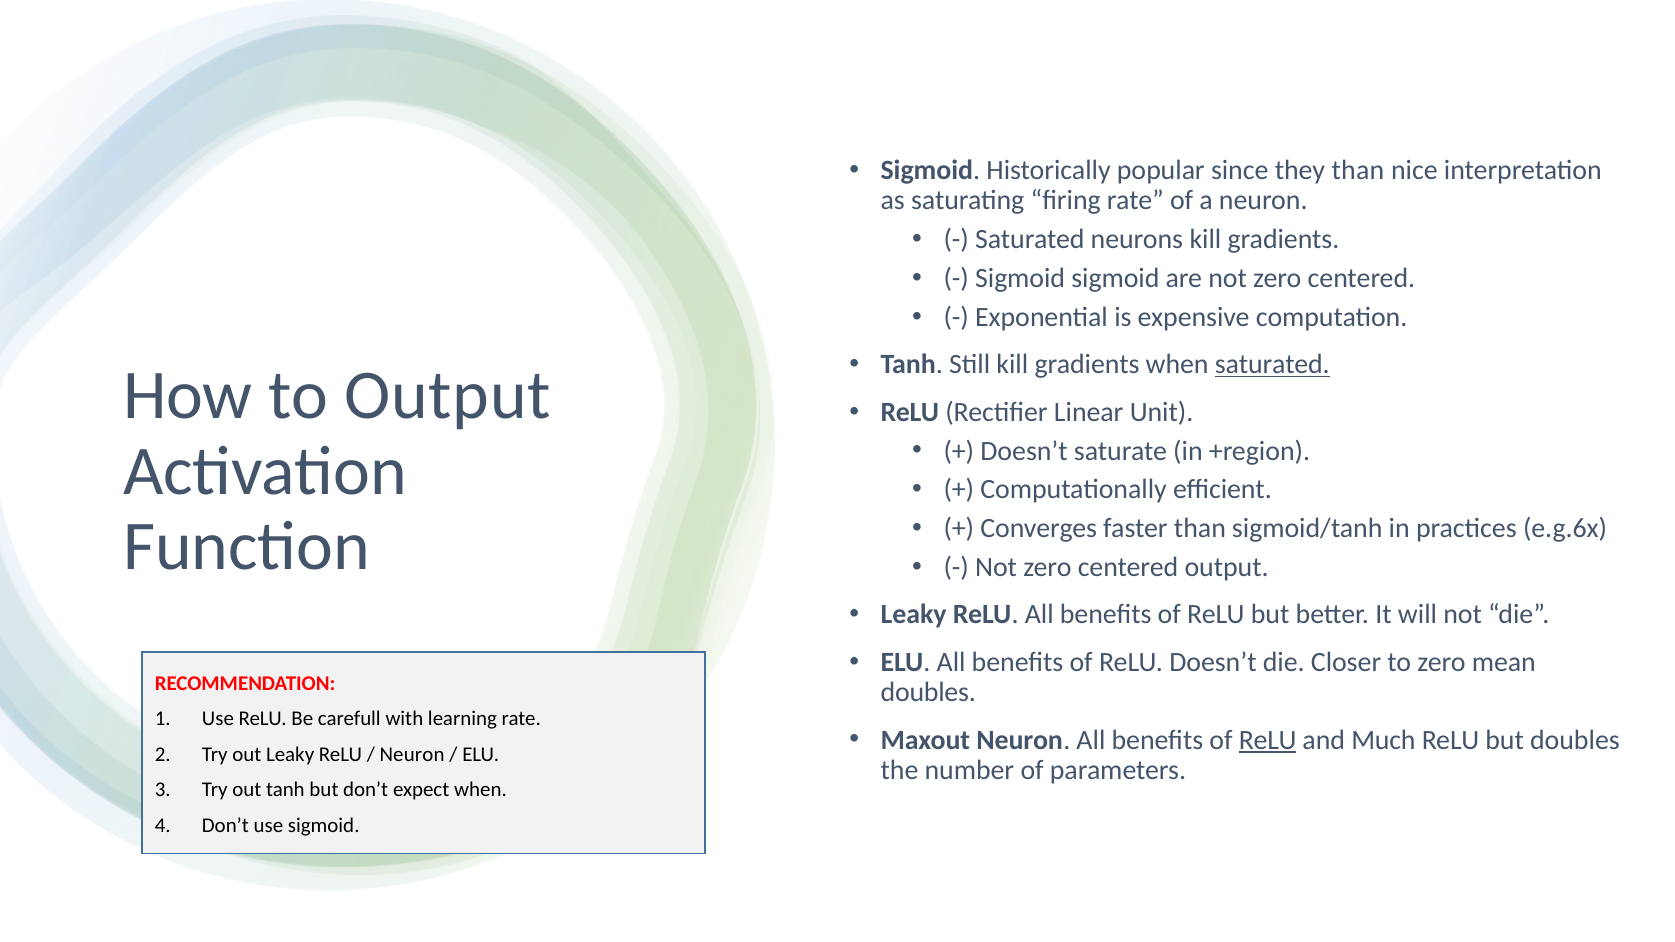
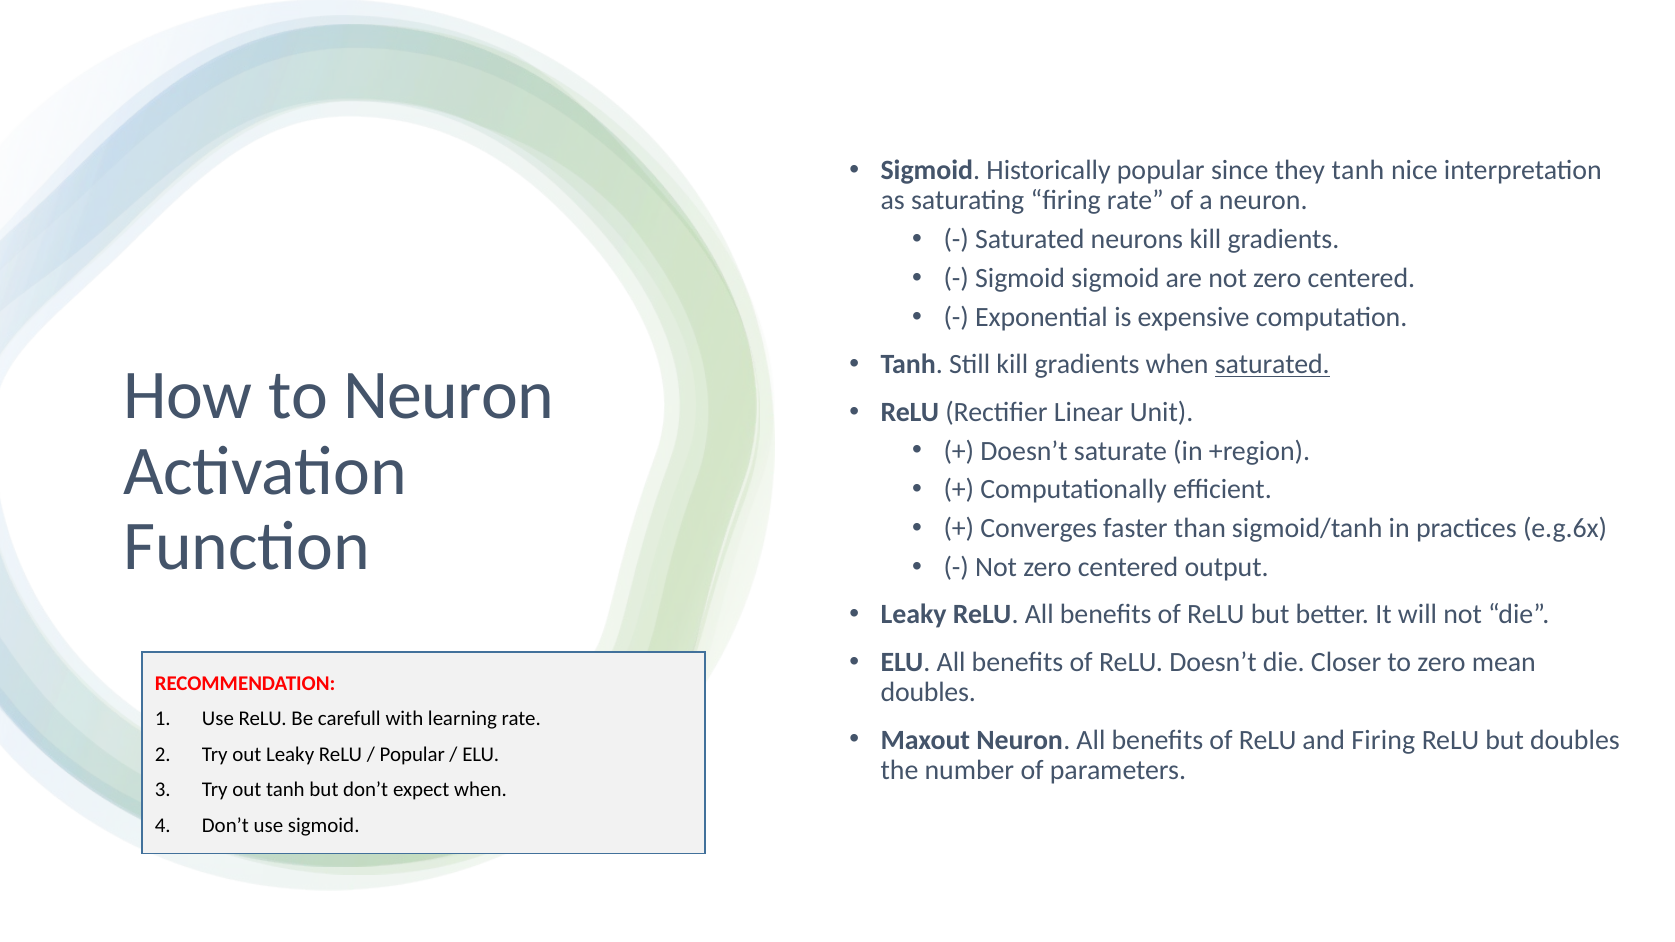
they than: than -> tanh
to Output: Output -> Neuron
ReLU at (1268, 740) underline: present -> none
and Much: Much -> Firing
Neuron at (412, 754): Neuron -> Popular
